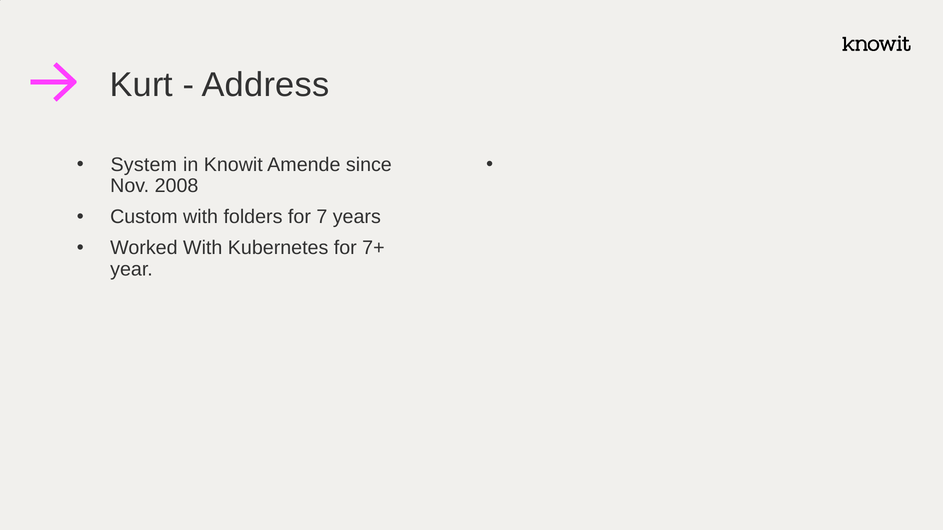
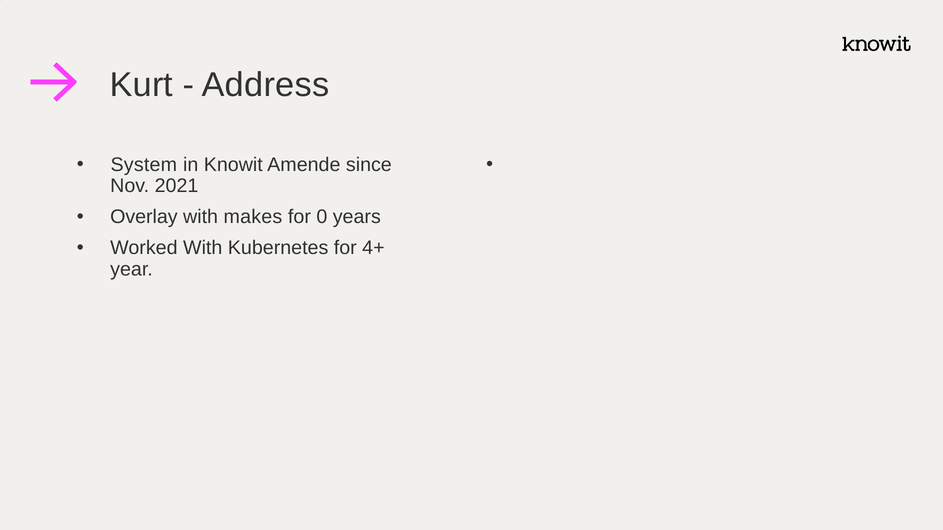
2008: 2008 -> 2021
Custom: Custom -> Overlay
folders: folders -> makes
7: 7 -> 0
7+: 7+ -> 4+
